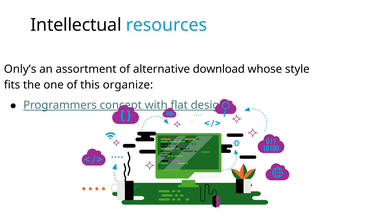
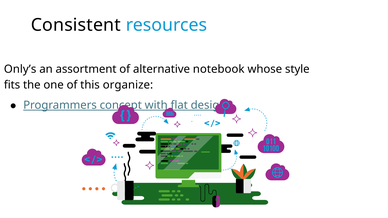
Intellectual: Intellectual -> Consistent
download: download -> notebook
